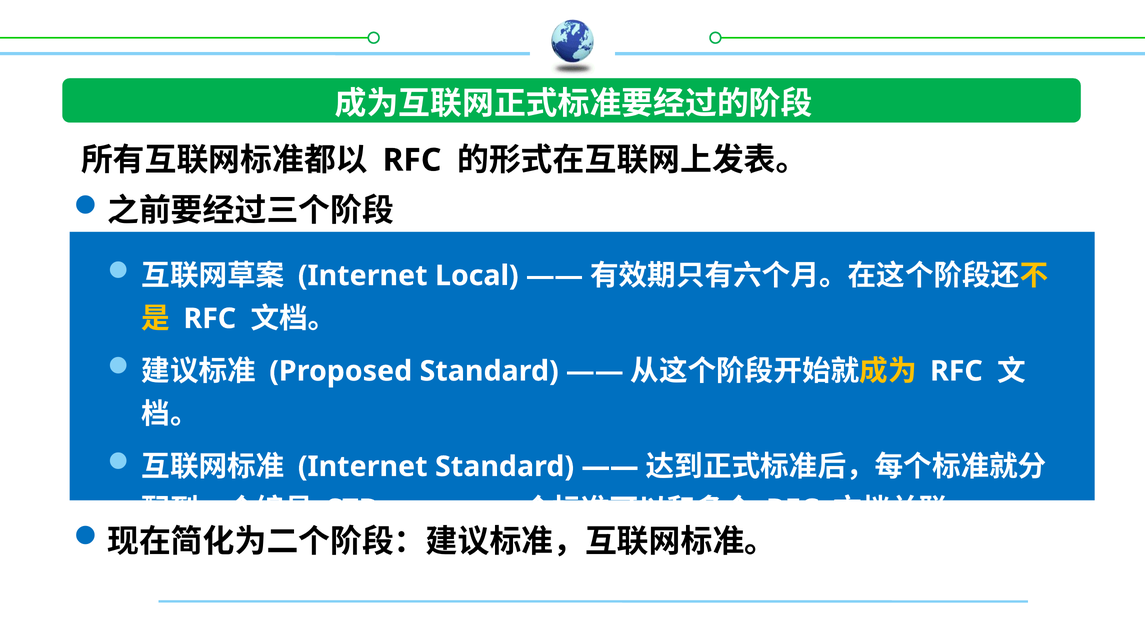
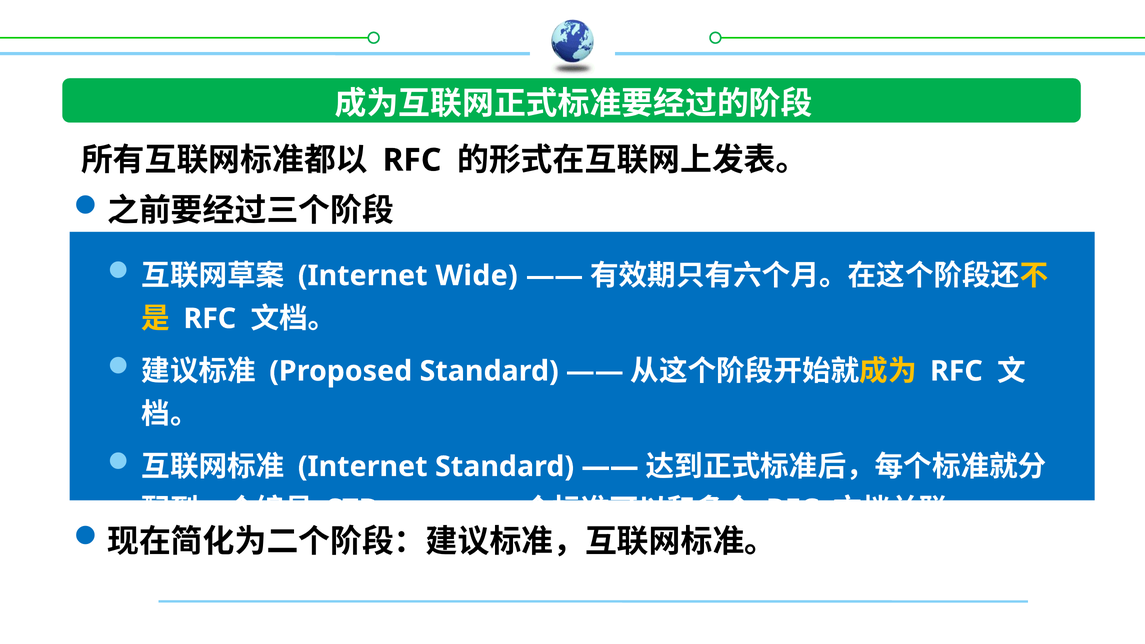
Local: Local -> Wide
